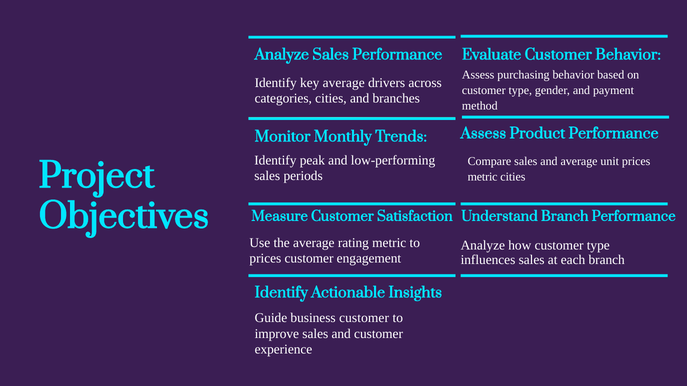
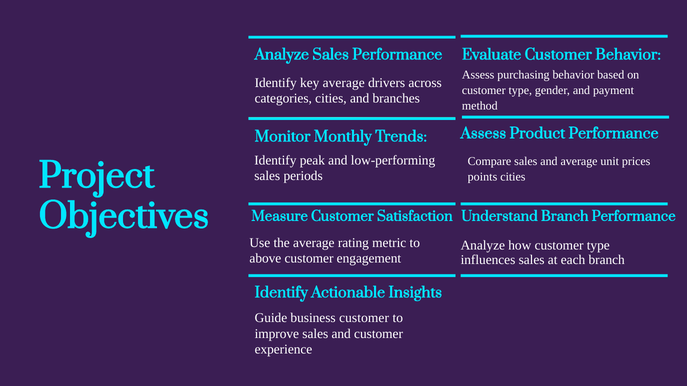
metric at (483, 177): metric -> points
prices at (265, 259): prices -> above
